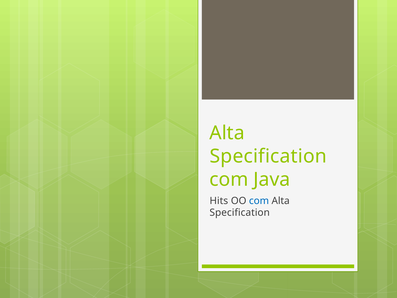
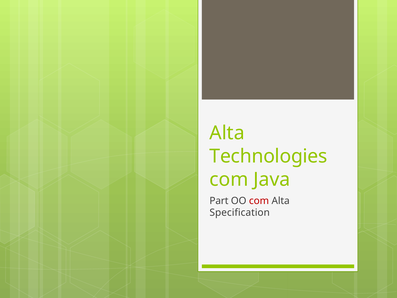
Specification at (268, 156): Specification -> Technologies
Hits: Hits -> Part
com at (259, 201) colour: blue -> red
